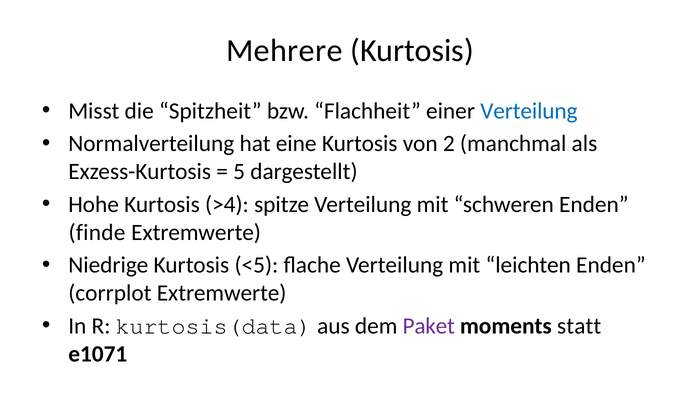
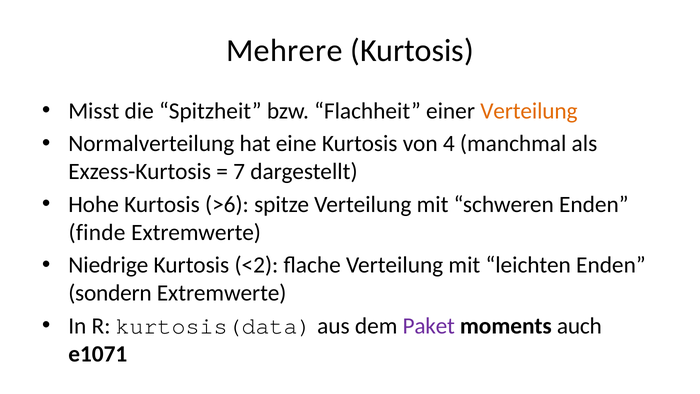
Verteilung at (529, 111) colour: blue -> orange
2: 2 -> 4
5: 5 -> 7
>4: >4 -> >6
<5: <5 -> <2
corrplot: corrplot -> sondern
statt: statt -> auch
